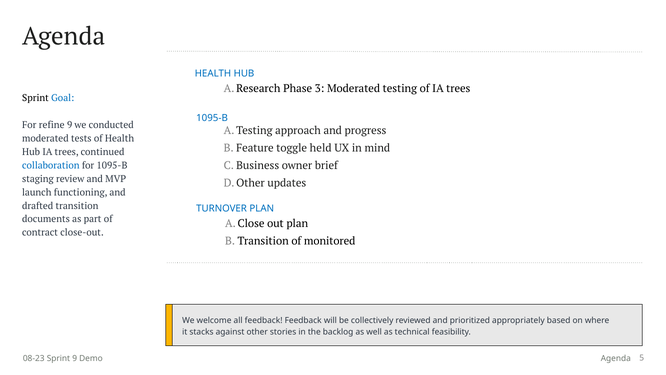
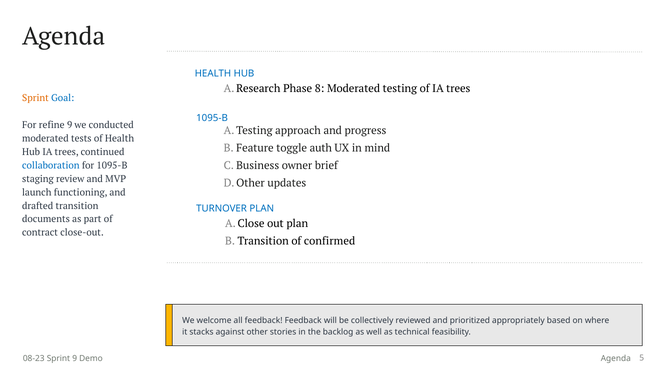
3: 3 -> 8
Sprint at (35, 98) colour: black -> orange
held: held -> auth
monitored: monitored -> confirmed
